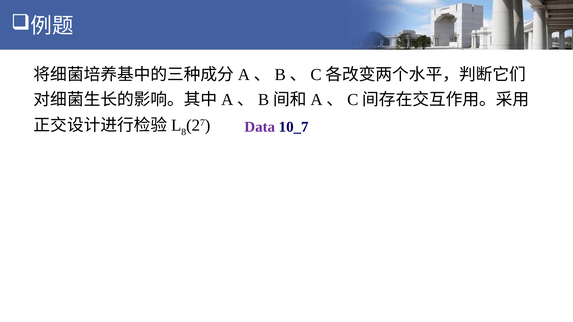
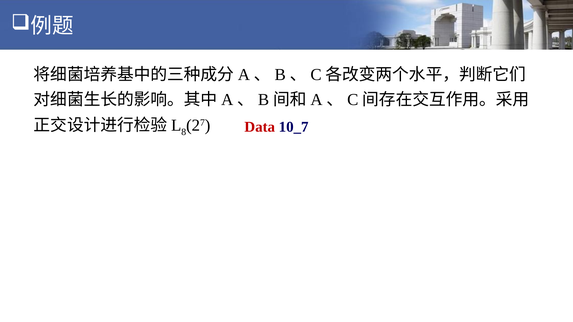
Data colour: purple -> red
